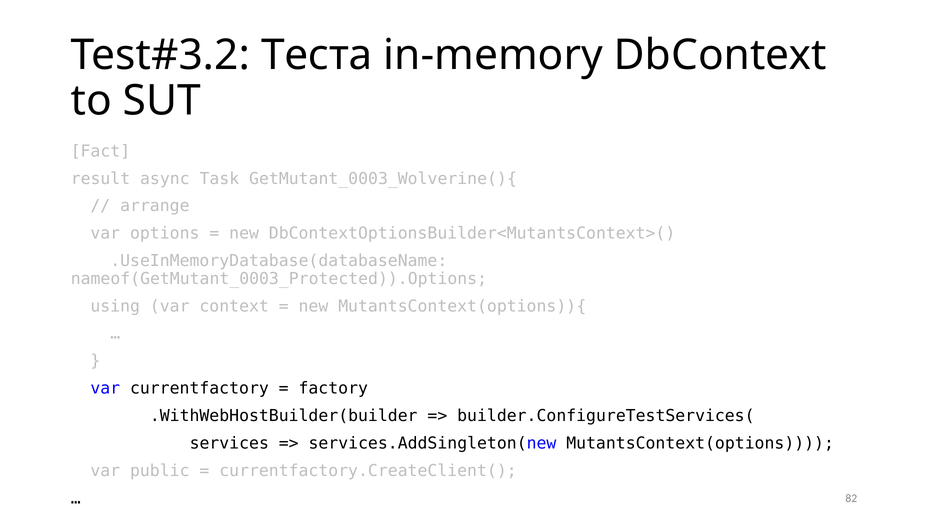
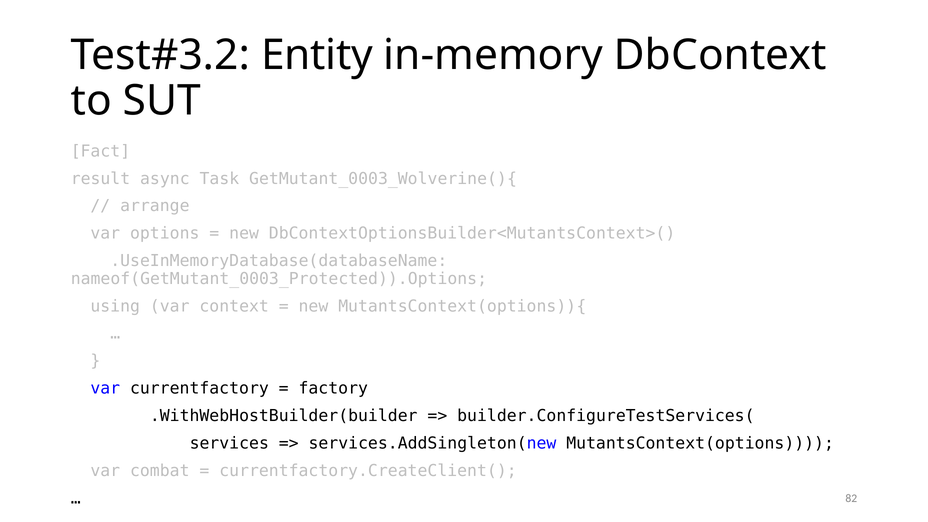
Теста: Теста -> Entity
public: public -> combat
